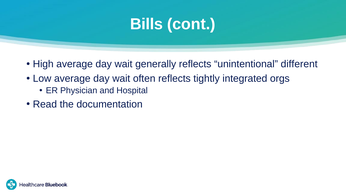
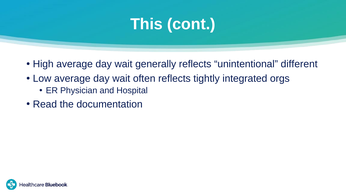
Bills: Bills -> This
